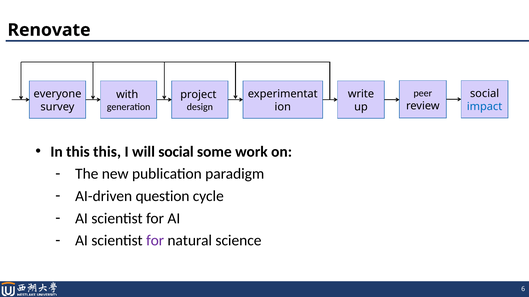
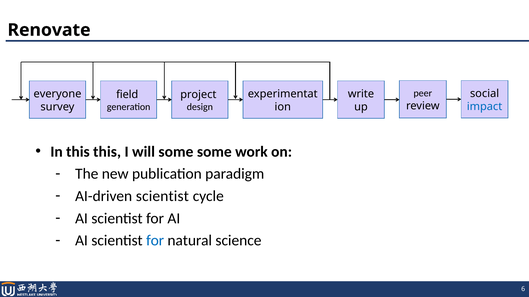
with: with -> field
will social: social -> some
AI-driven question: question -> scientist
for at (155, 241) colour: purple -> blue
